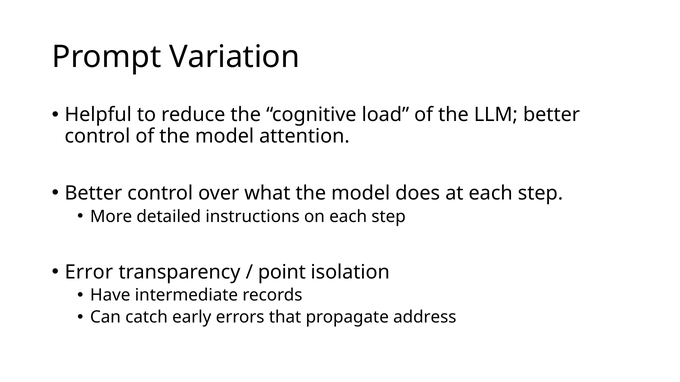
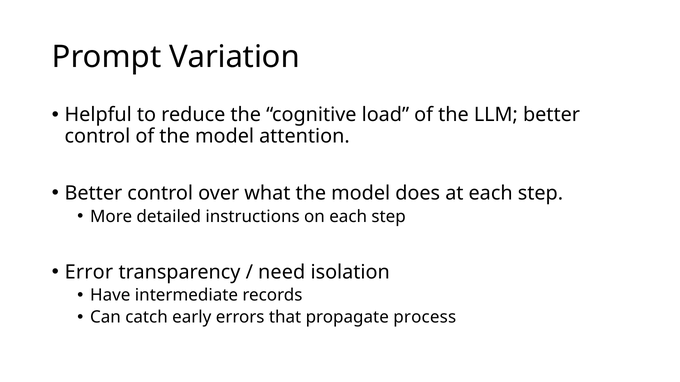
point: point -> need
address: address -> process
